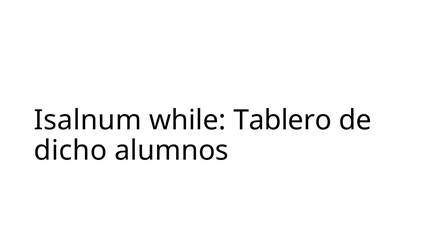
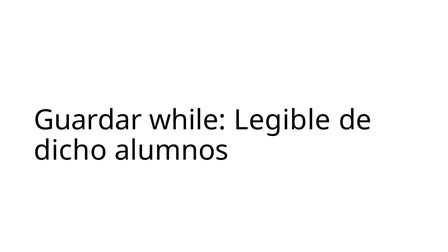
Isalnum: Isalnum -> Guardar
Tablero: Tablero -> Legible
